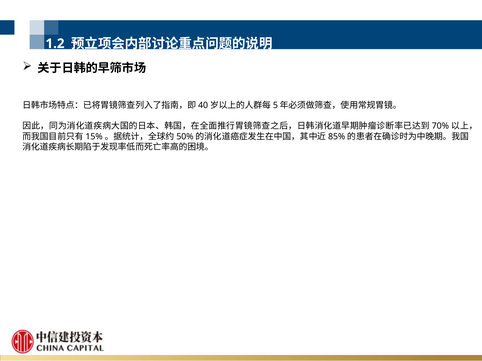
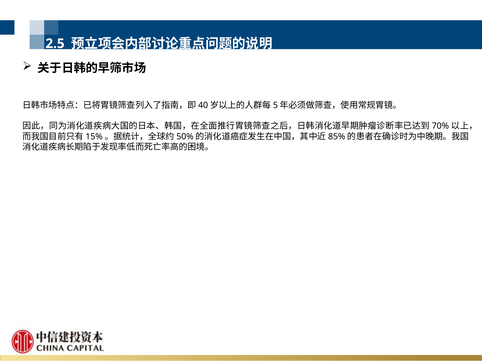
1.2: 1.2 -> 2.5
